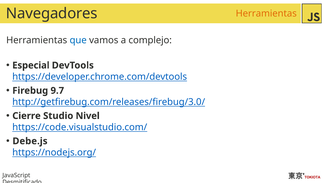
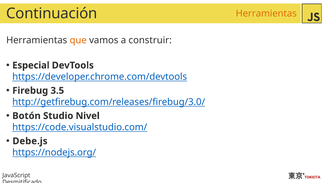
Navegadores: Navegadores -> Continuación
que colour: blue -> orange
complejo: complejo -> construir
9.7: 9.7 -> 3.5
Cierre: Cierre -> Botón
